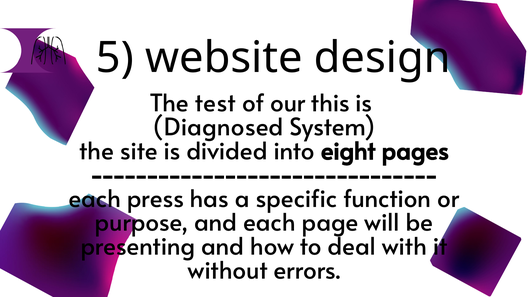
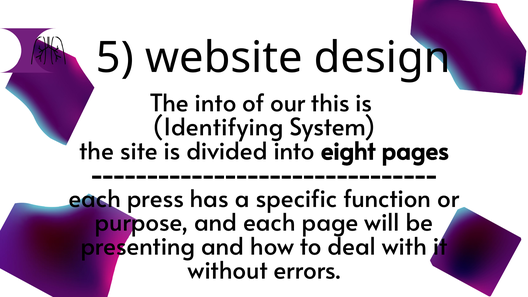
The test: test -> into
Diagnosed: Diagnosed -> Identifying
